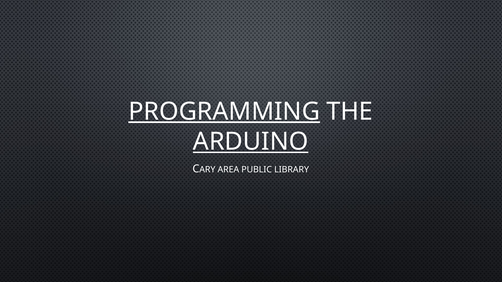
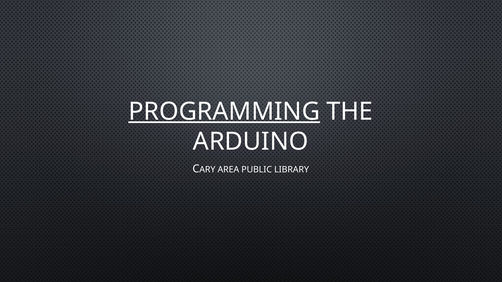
ARDUINO underline: present -> none
